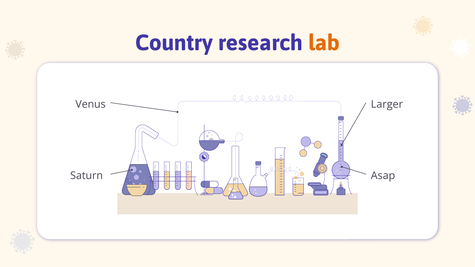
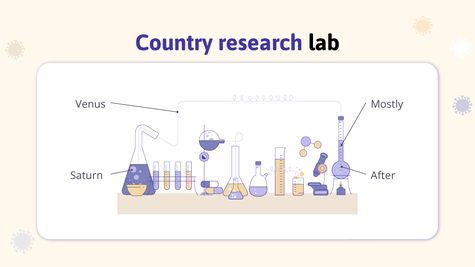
lab colour: orange -> black
Larger: Larger -> Mostly
Asap: Asap -> After
